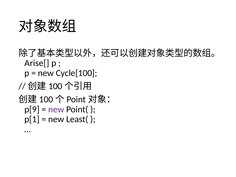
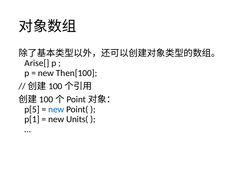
Cycle[100: Cycle[100 -> Then[100
p[9: p[9 -> p[5
new at (56, 109) colour: purple -> blue
Least(: Least( -> Units(
